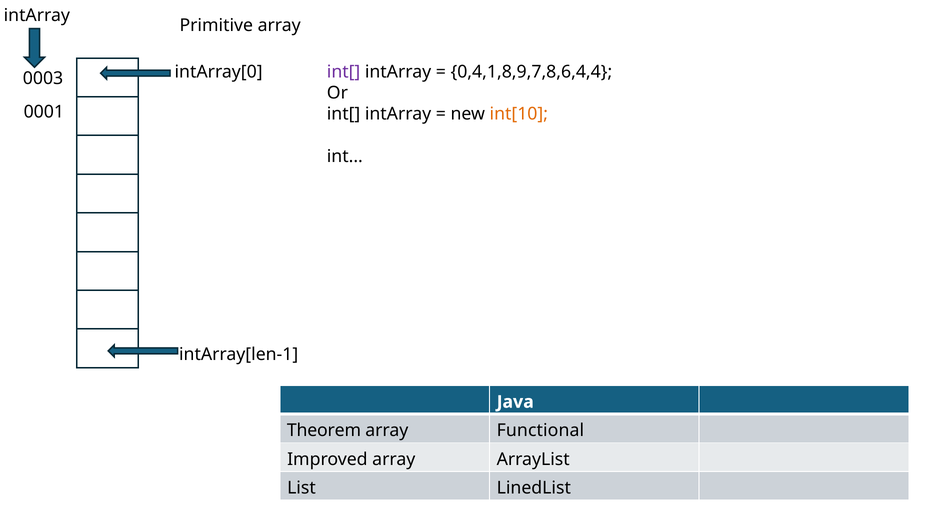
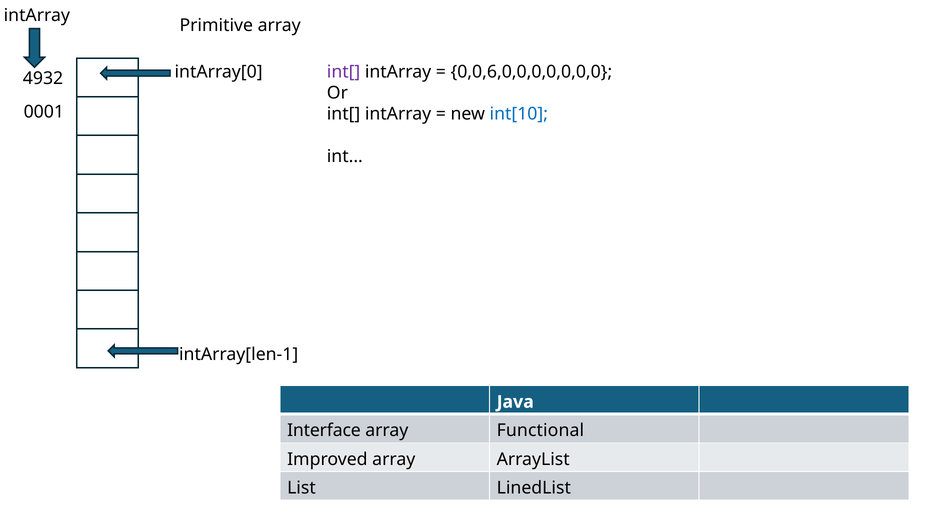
0,4,1,8,9,7,8,6,4,4: 0,4,1,8,9,7,8,6,4,4 -> 0,0,6,0,0,0,0,0,0,0
0003: 0003 -> 4932
int[10 colour: orange -> blue
Theorem: Theorem -> Interface
